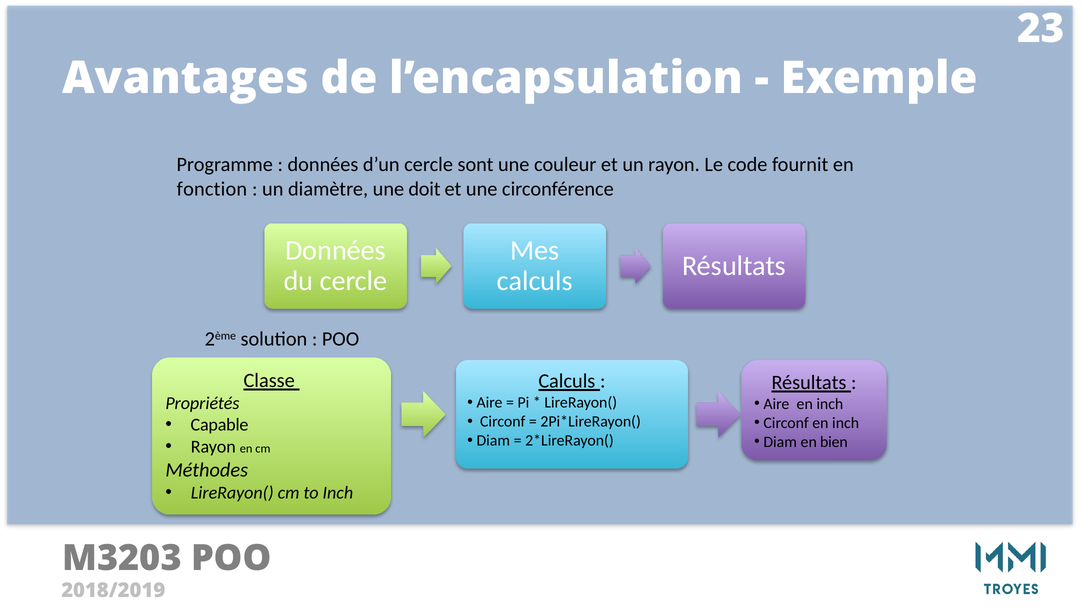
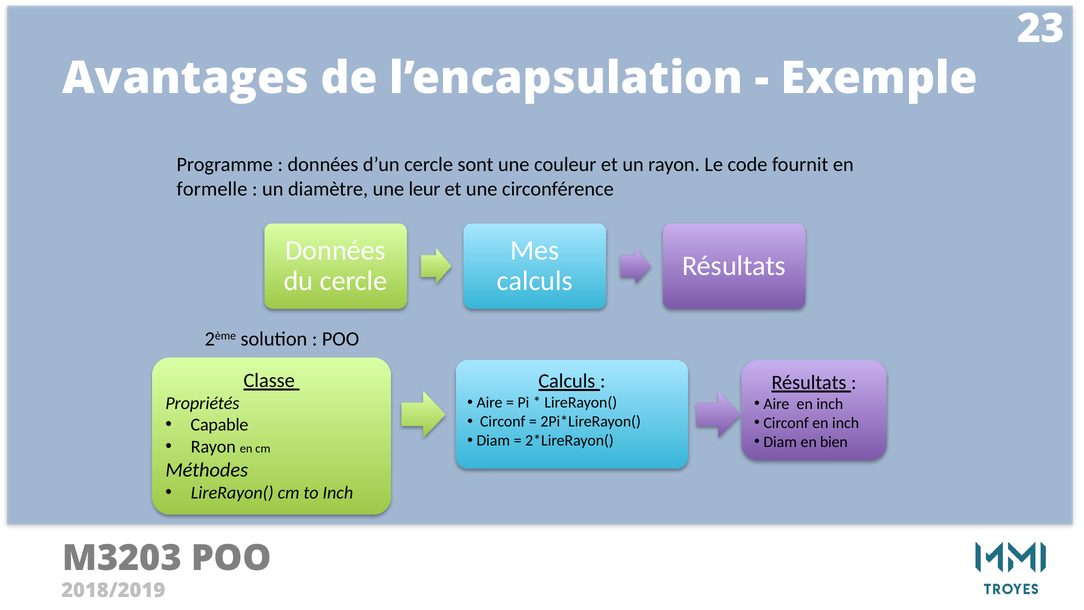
fonction: fonction -> formelle
doit: doit -> leur
